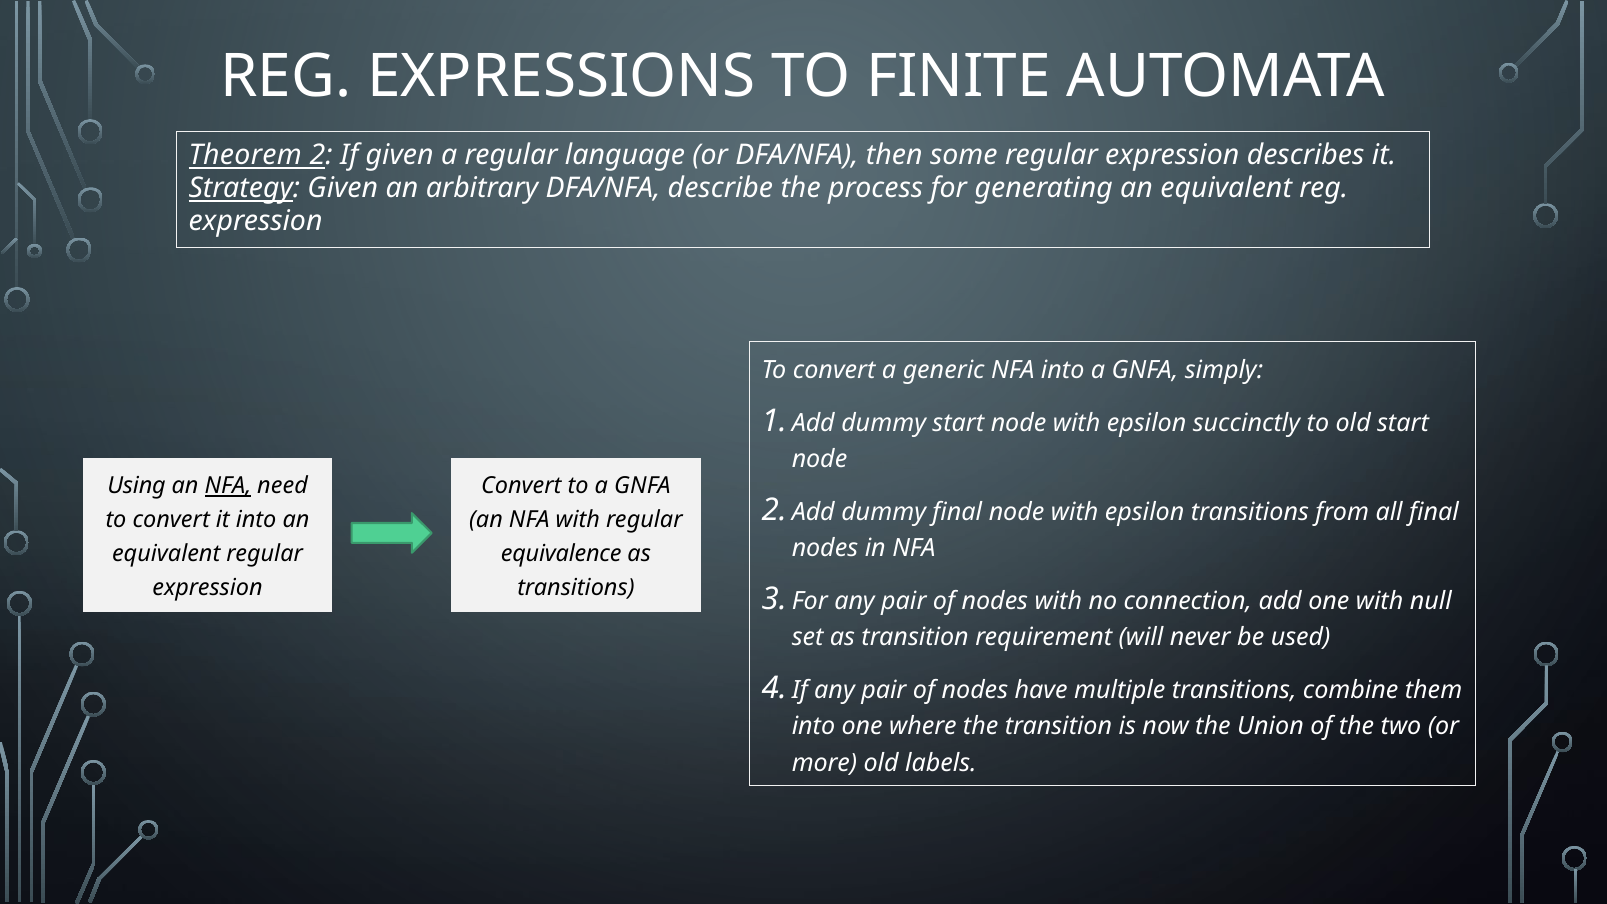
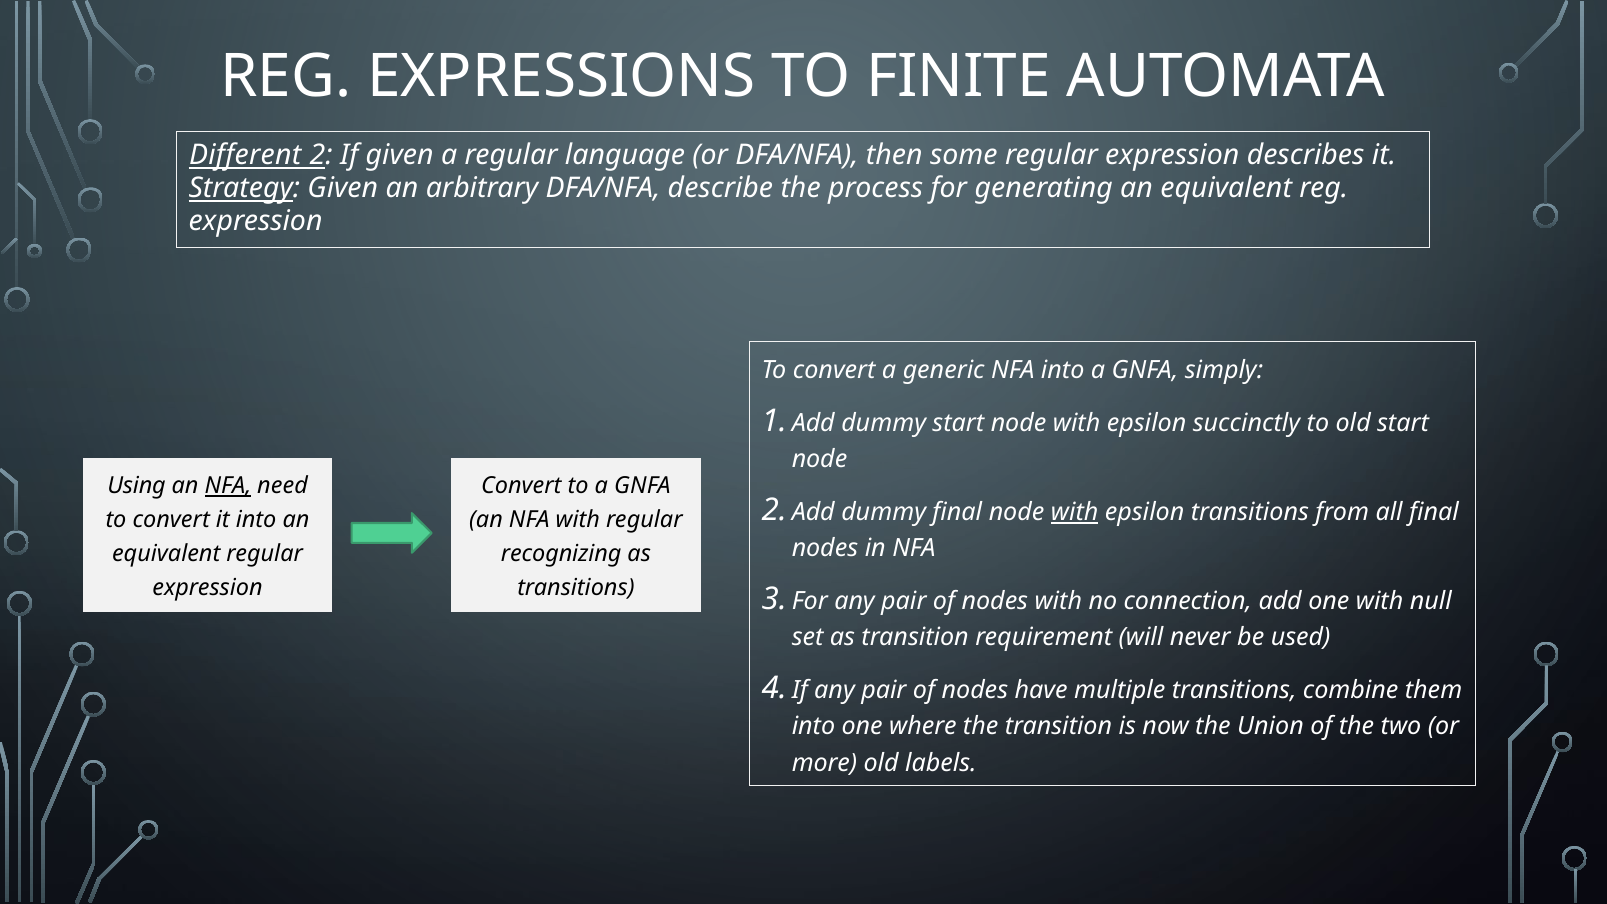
Theorem: Theorem -> Different
with at (1075, 512) underline: none -> present
equivalence: equivalence -> recognizing
